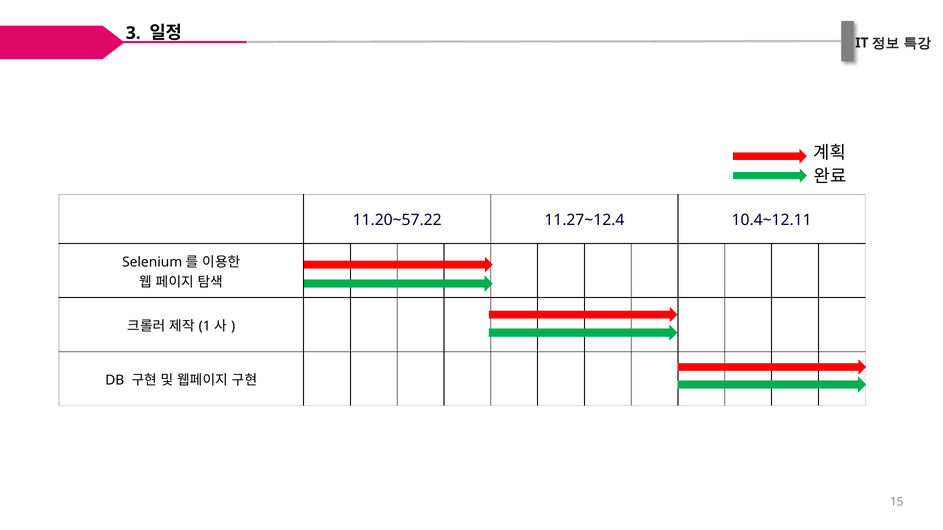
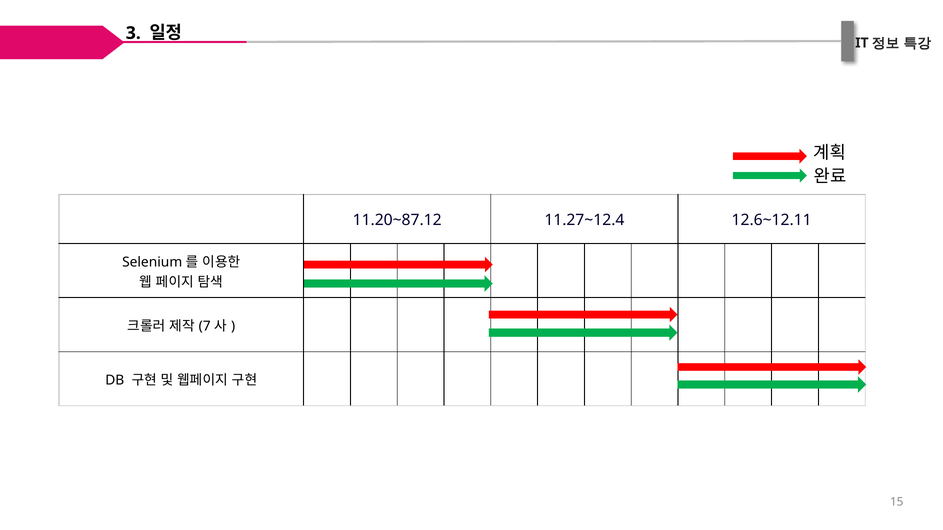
11.20~57.22: 11.20~57.22 -> 11.20~87.12
10.4~12.11: 10.4~12.11 -> 12.6~12.11
1: 1 -> 7
